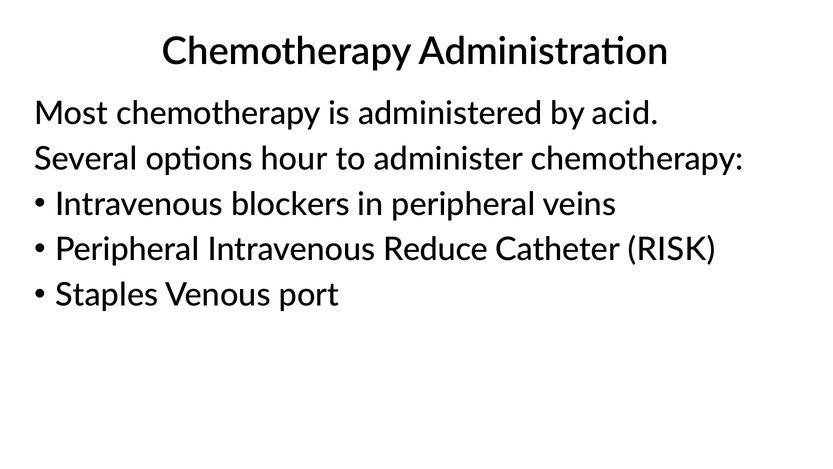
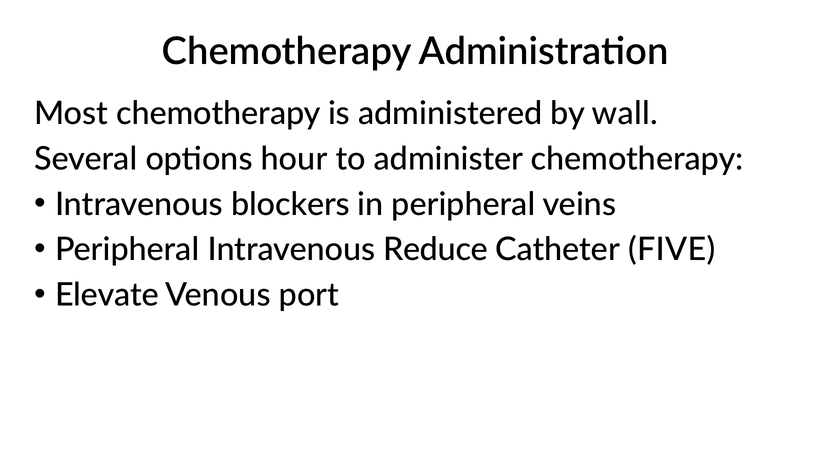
acid: acid -> wall
RISK: RISK -> FIVE
Staples: Staples -> Elevate
